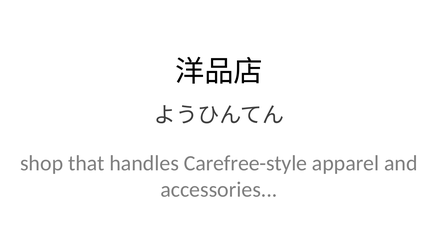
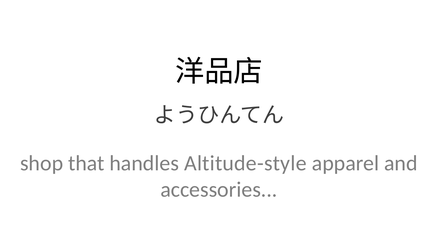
Carefree-style: Carefree-style -> Altitude-style
